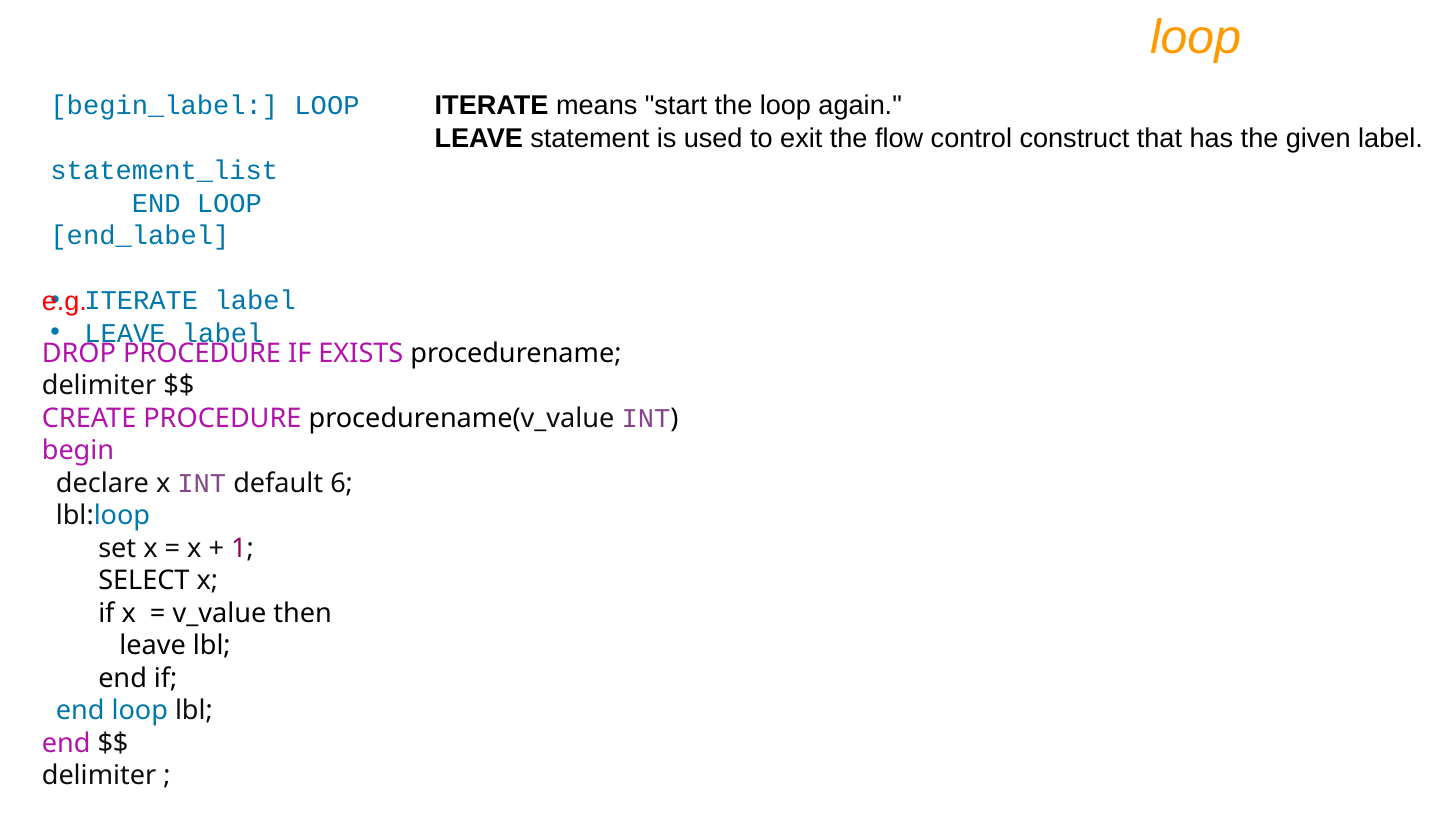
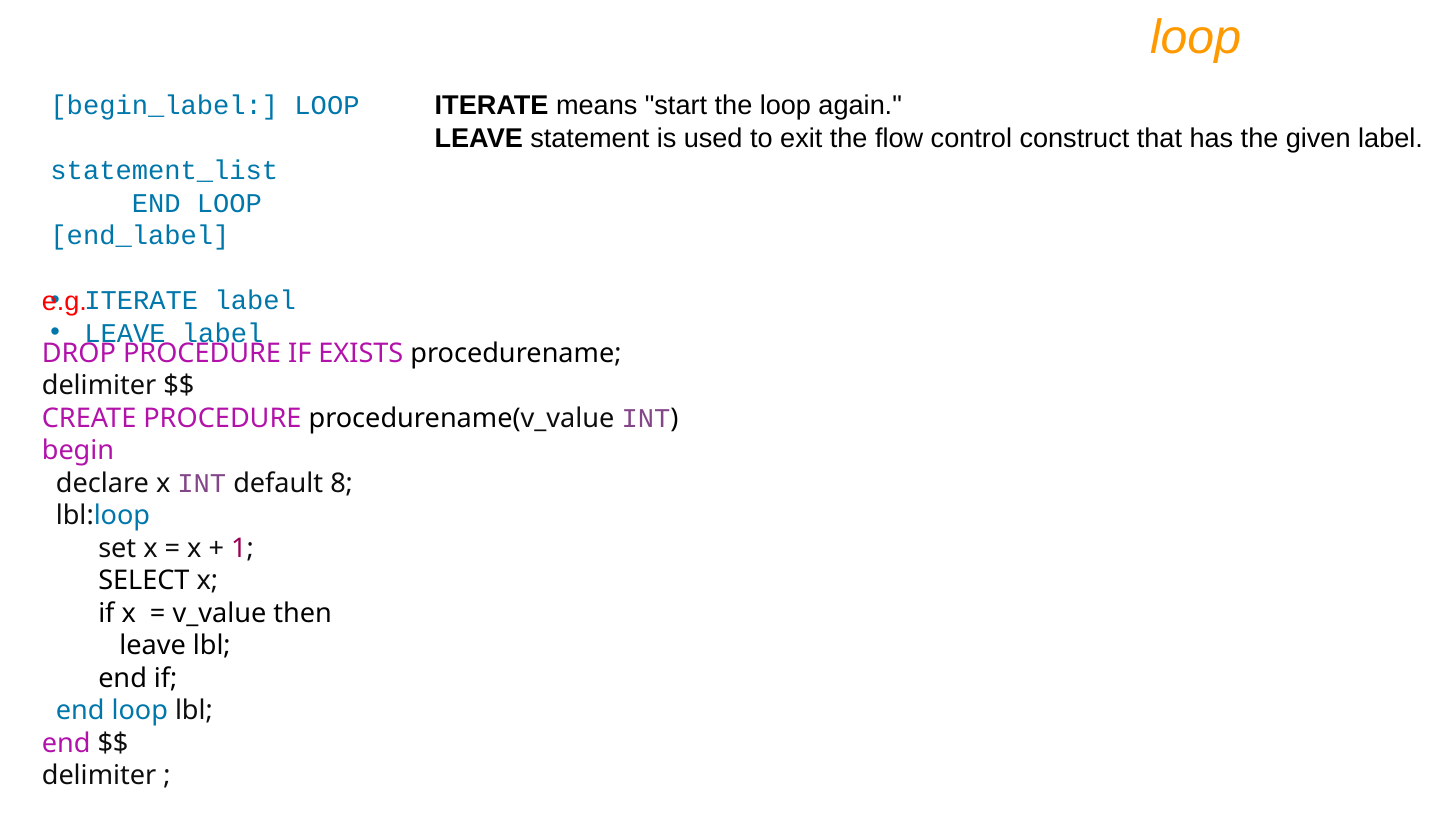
6: 6 -> 8
